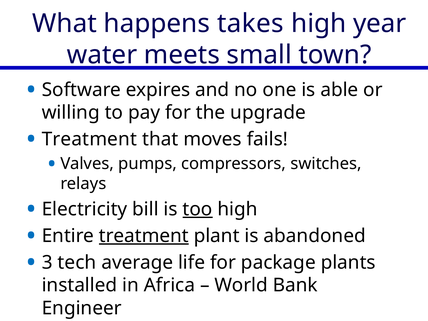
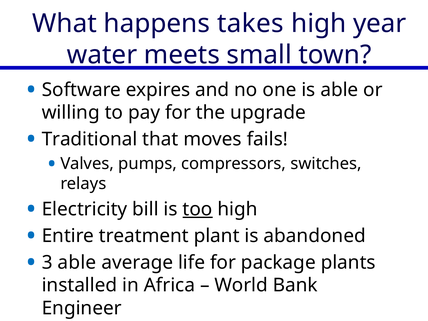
Treatment at (89, 139): Treatment -> Traditional
treatment at (144, 236) underline: present -> none
3 tech: tech -> able
